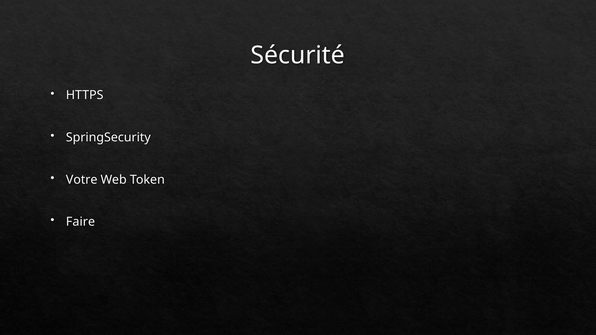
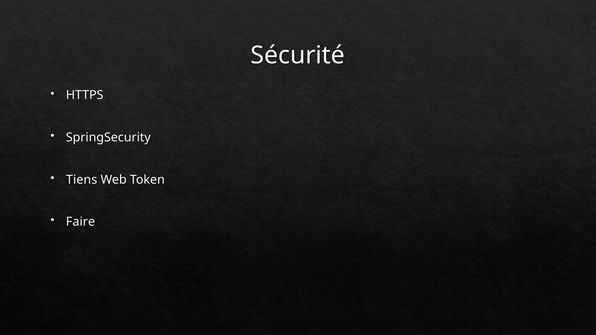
Votre: Votre -> Tiens
